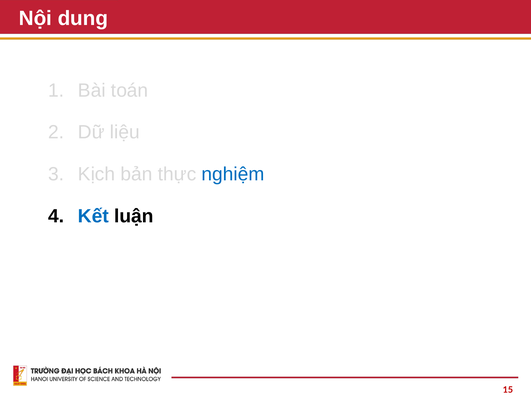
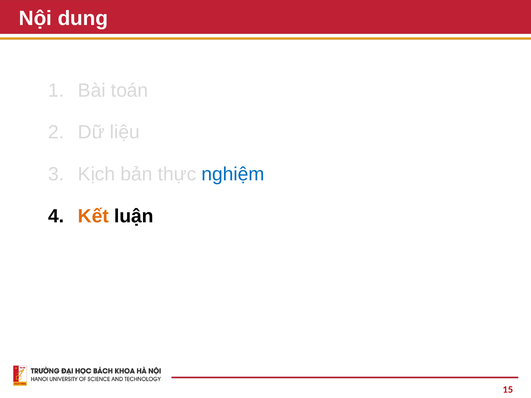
Kết colour: blue -> orange
